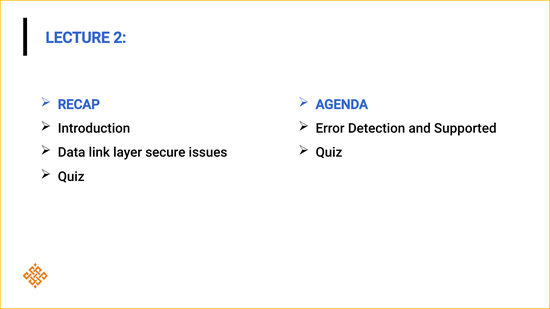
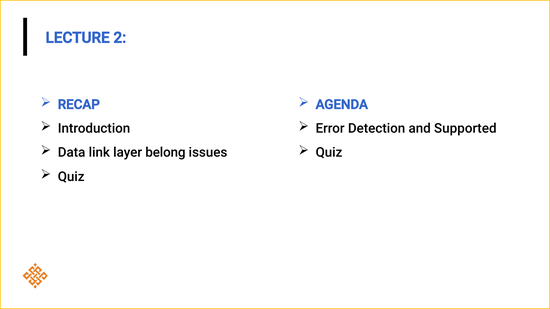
secure: secure -> belong
